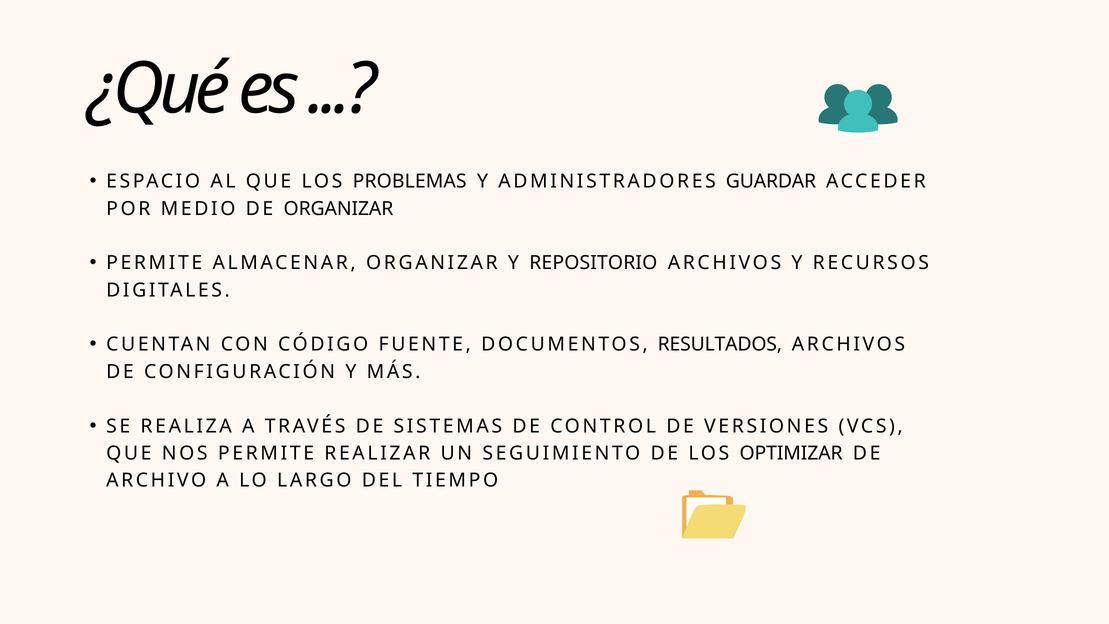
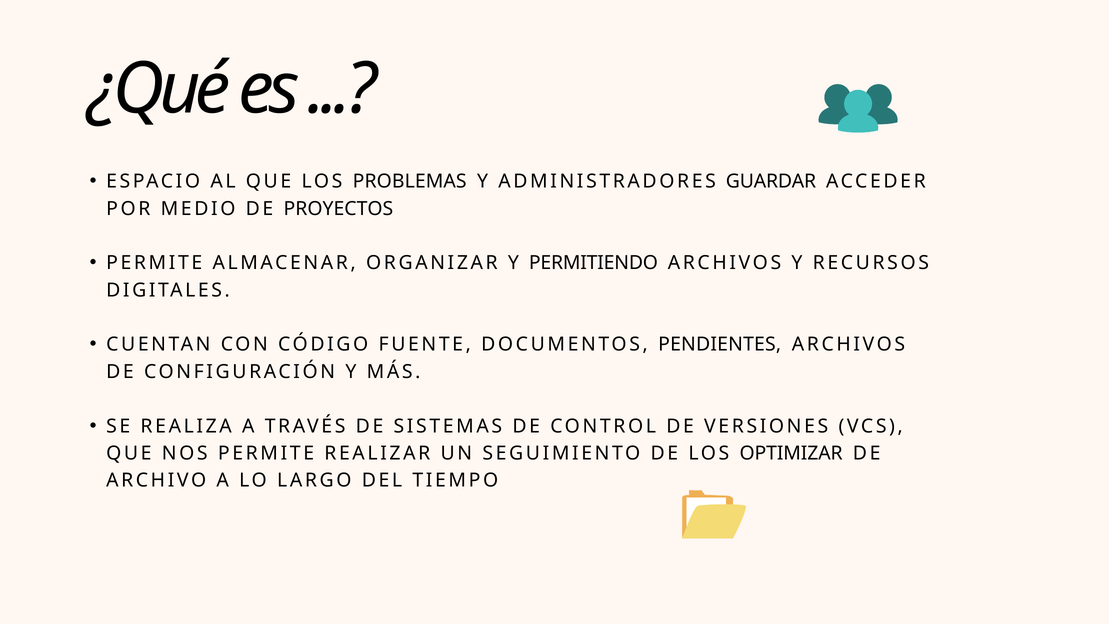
DE ORGANIZAR: ORGANIZAR -> PROYECTOS
REPOSITORIO: REPOSITORIO -> PERMITIENDO
RESULTADOS: RESULTADOS -> PENDIENTES
